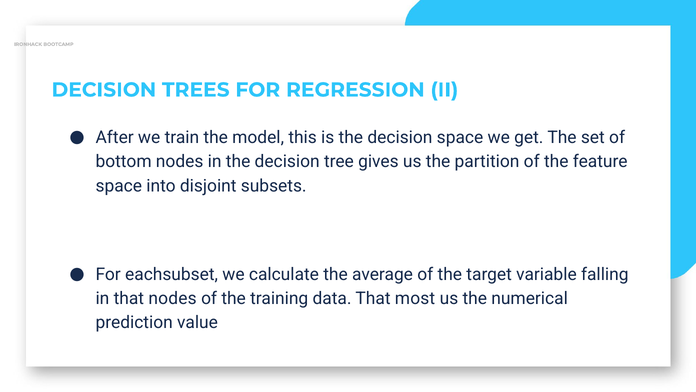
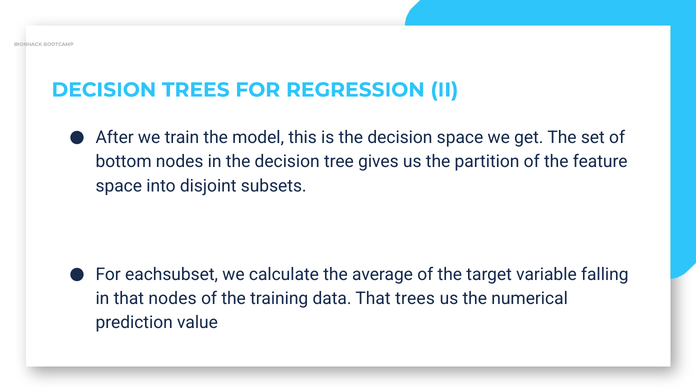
That most: most -> trees
